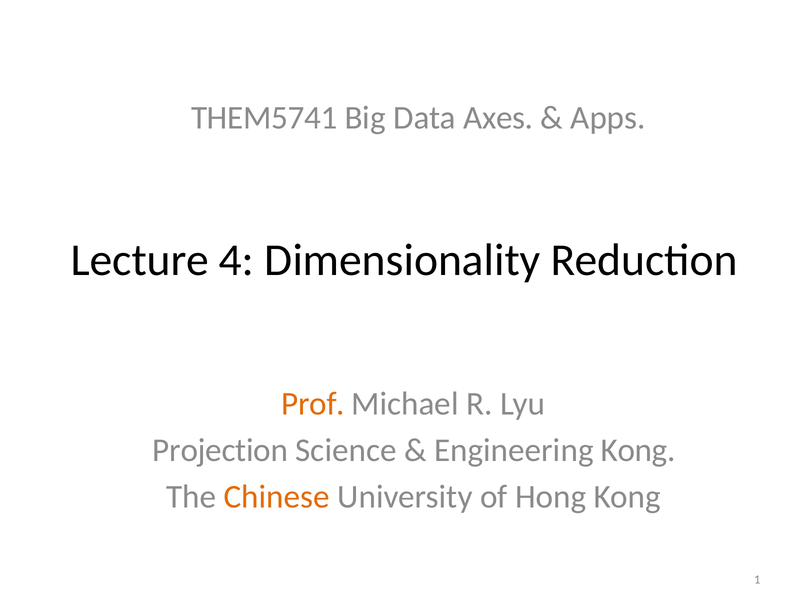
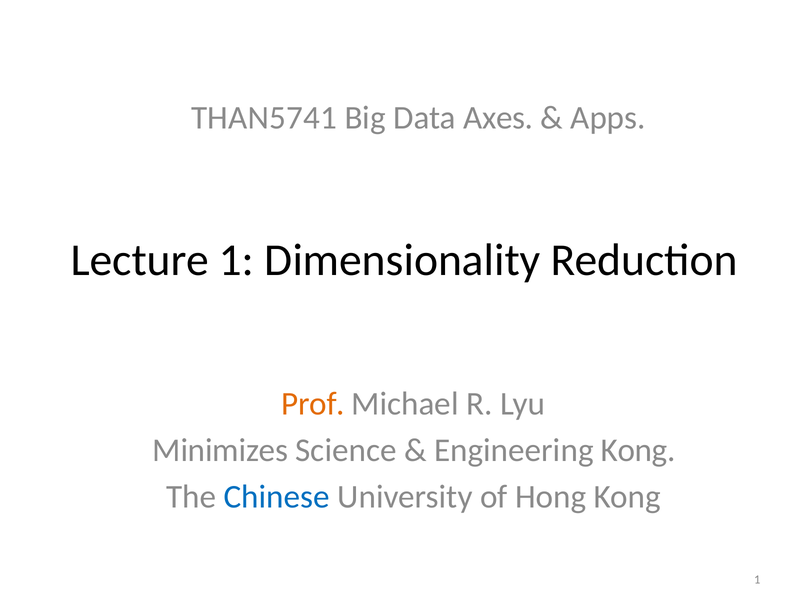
THEM5741: THEM5741 -> THAN5741
Lecture 4: 4 -> 1
Projection: Projection -> Minimizes
Chinese colour: orange -> blue
